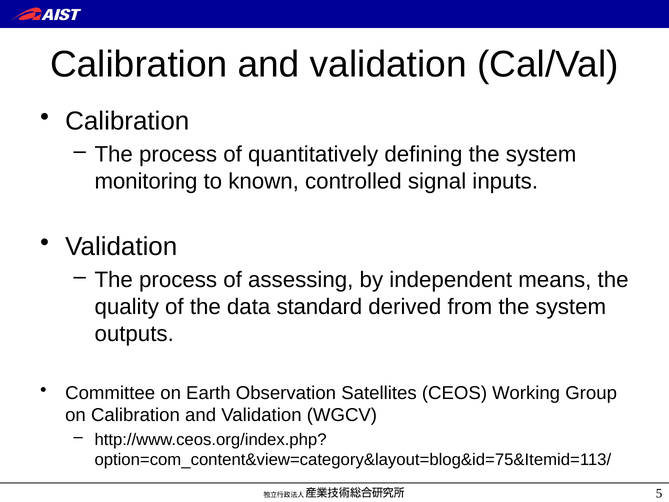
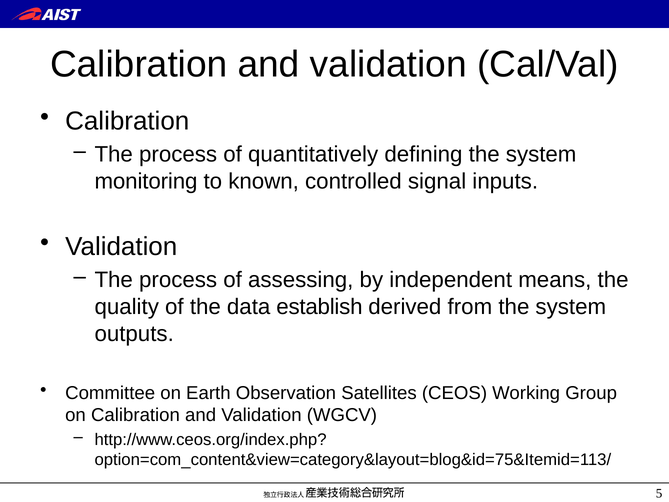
standard: standard -> establish
